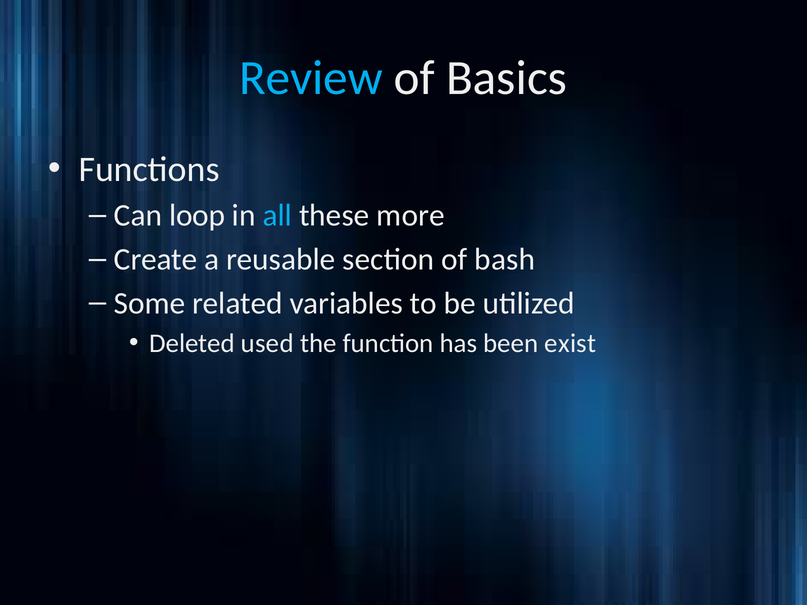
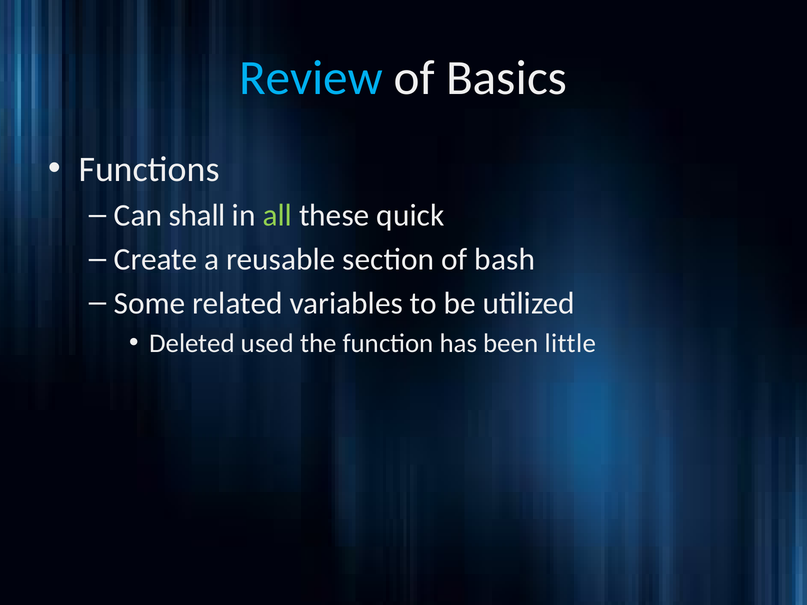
loop: loop -> shall
all colour: light blue -> light green
more: more -> quick
exist: exist -> little
